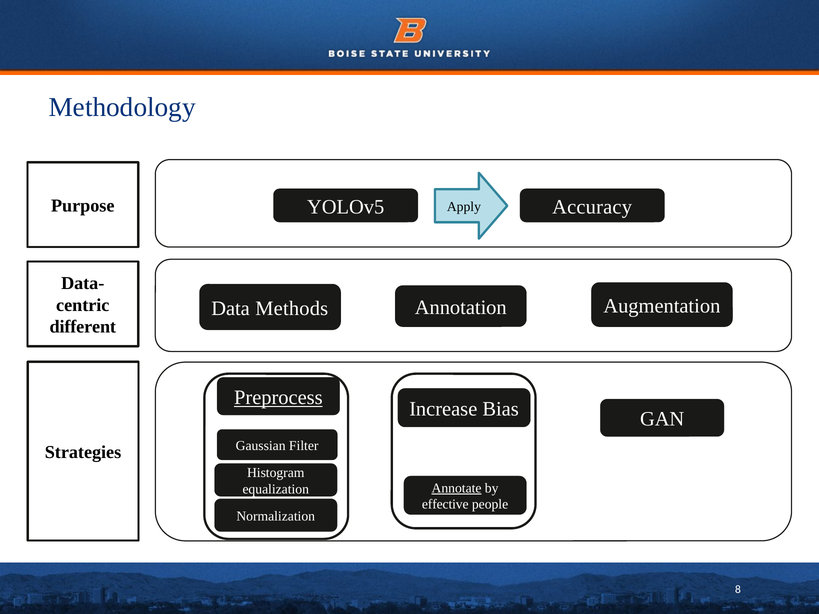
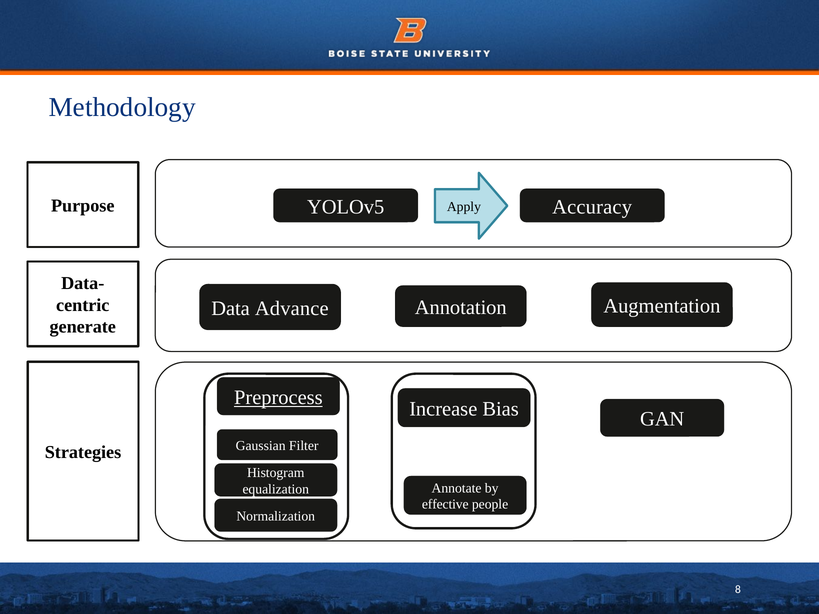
Methods: Methods -> Advance
different: different -> generate
Annotate underline: present -> none
